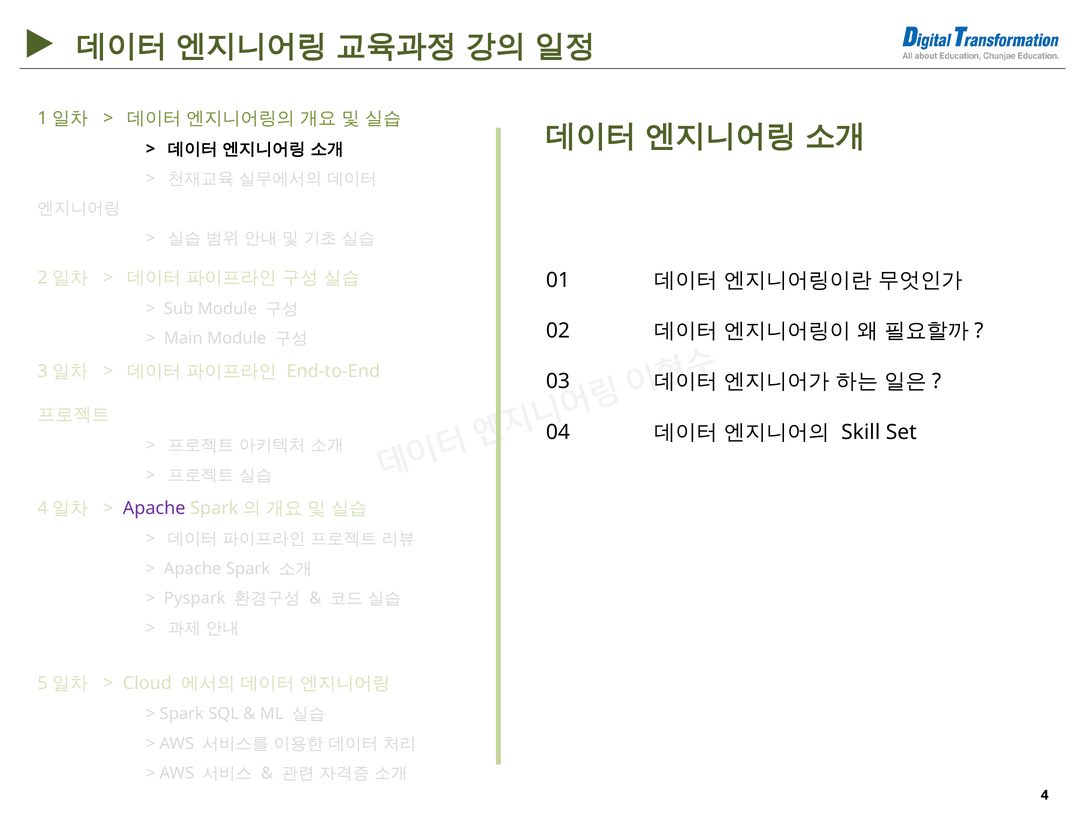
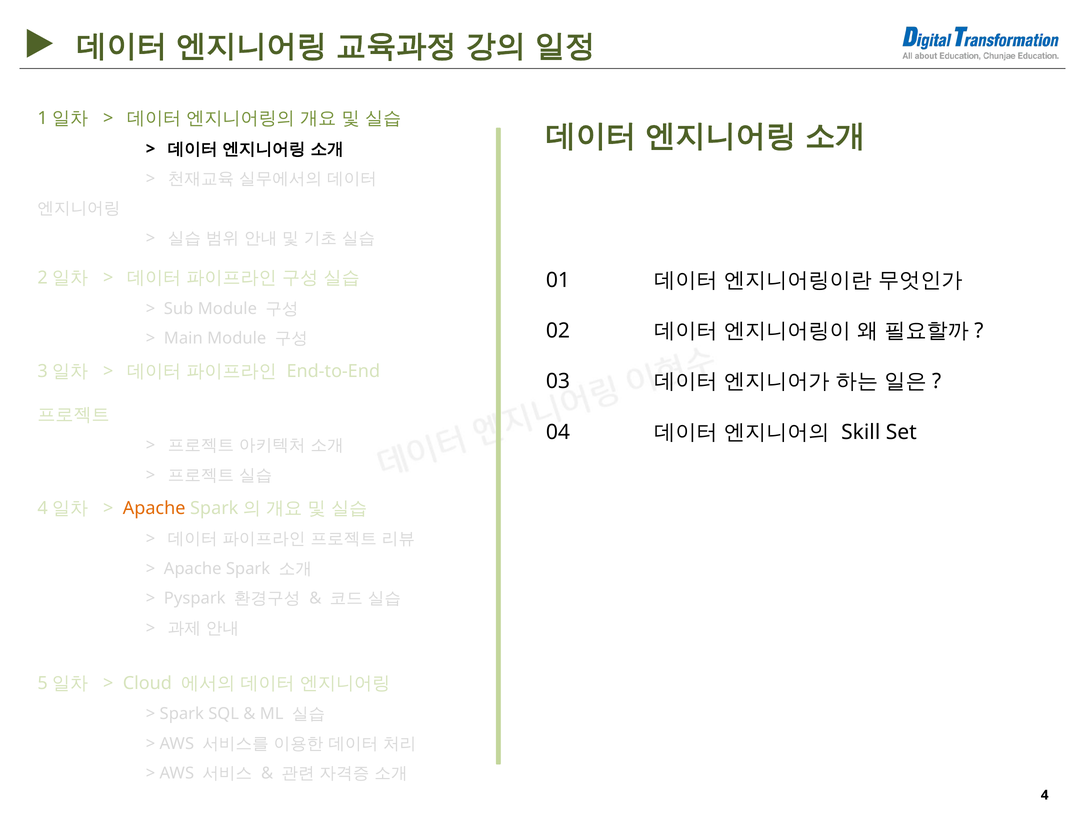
Apache at (154, 508) colour: purple -> orange
